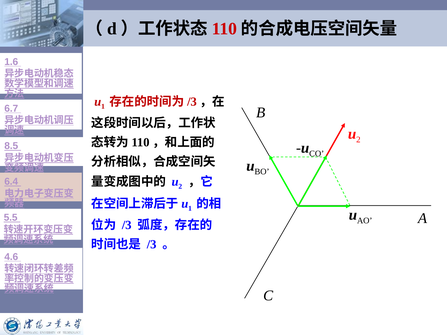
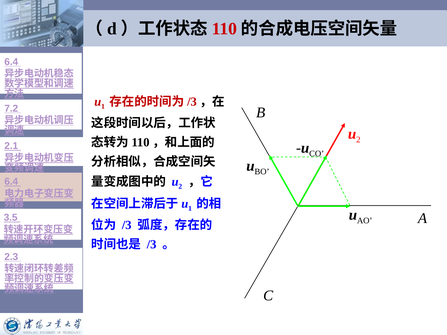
1.6 at (11, 62): 1.6 -> 6.4
6.7: 6.7 -> 7.2
8.5: 8.5 -> 2.1
5.5: 5.5 -> 3.5
4.6: 4.6 -> 2.3
